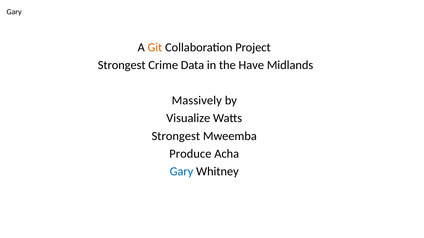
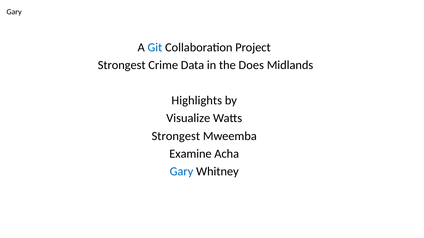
Git colour: orange -> blue
Have: Have -> Does
Massively: Massively -> Highlights
Produce: Produce -> Examine
